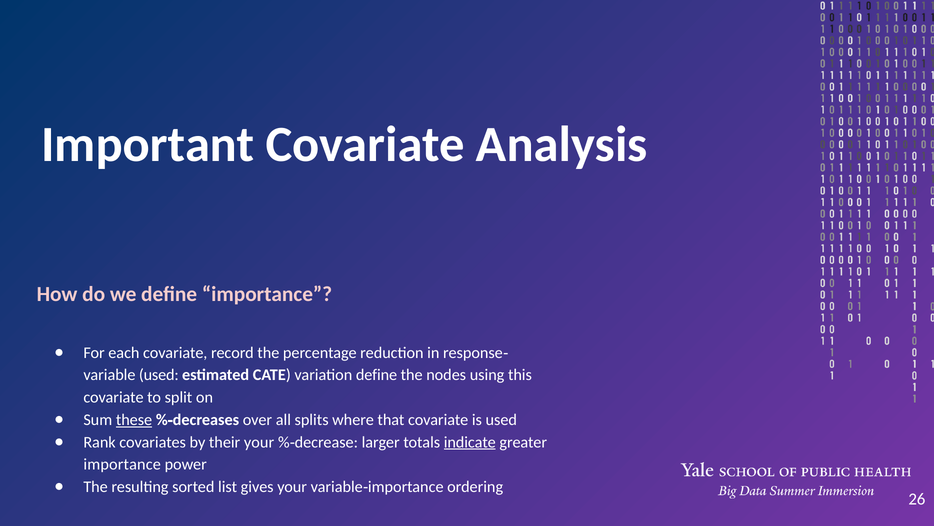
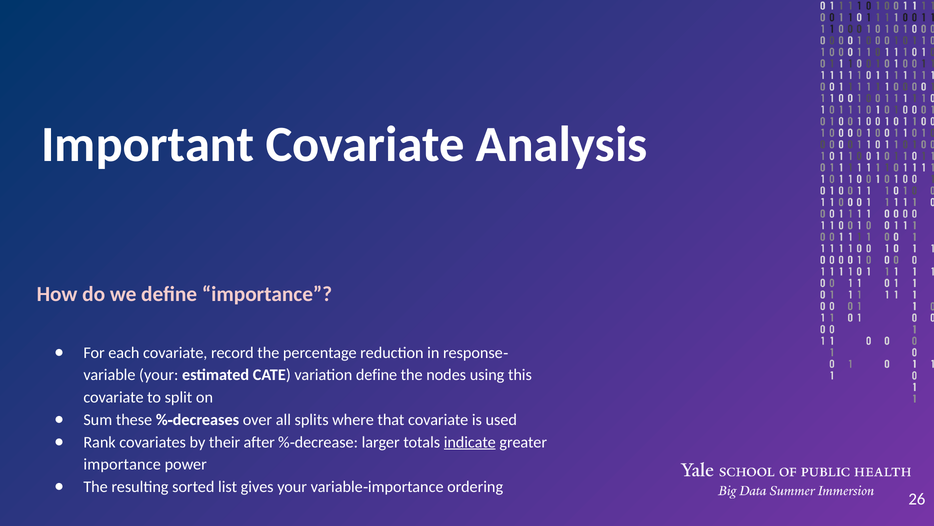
used at (159, 375): used -> your
these underline: present -> none
their your: your -> after
